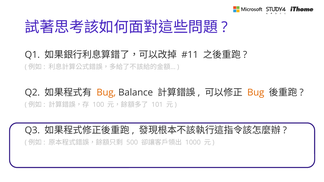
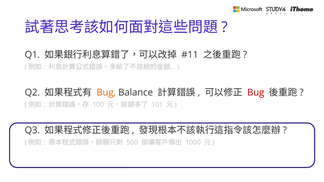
Bug at (256, 93) colour: orange -> red
